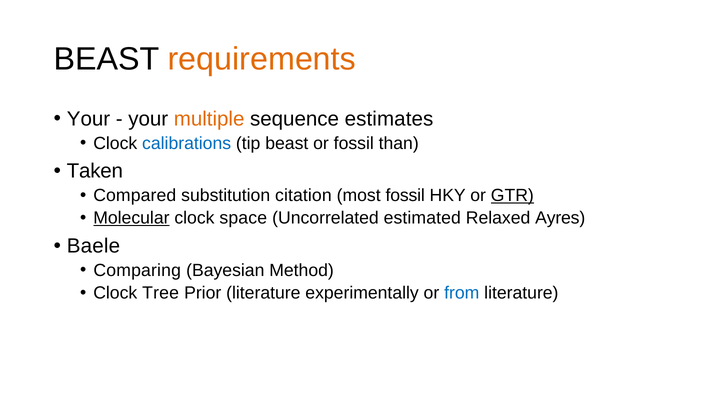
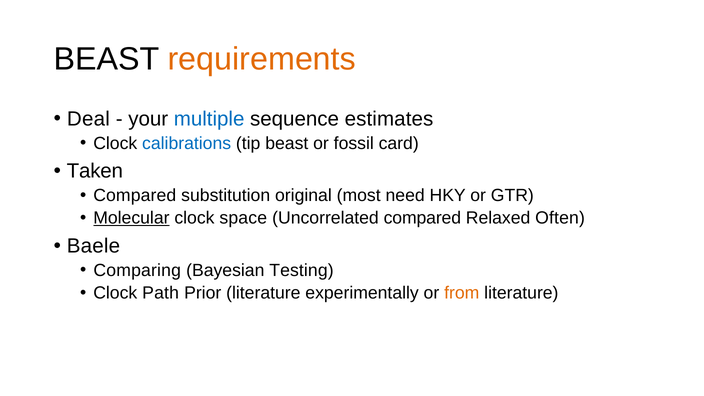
Your at (89, 119): Your -> Deal
multiple colour: orange -> blue
than: than -> card
citation: citation -> original
most fossil: fossil -> need
GTR underline: present -> none
Uncorrelated estimated: estimated -> compared
Ayres: Ayres -> Often
Method: Method -> Testing
Tree: Tree -> Path
from colour: blue -> orange
